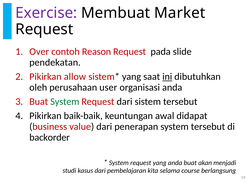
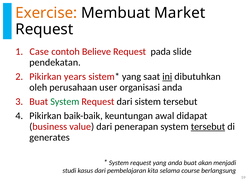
Exercise colour: purple -> orange
Over: Over -> Case
Reason: Reason -> Believe
allow: allow -> years
tersebut at (208, 127) underline: none -> present
backorder: backorder -> generates
